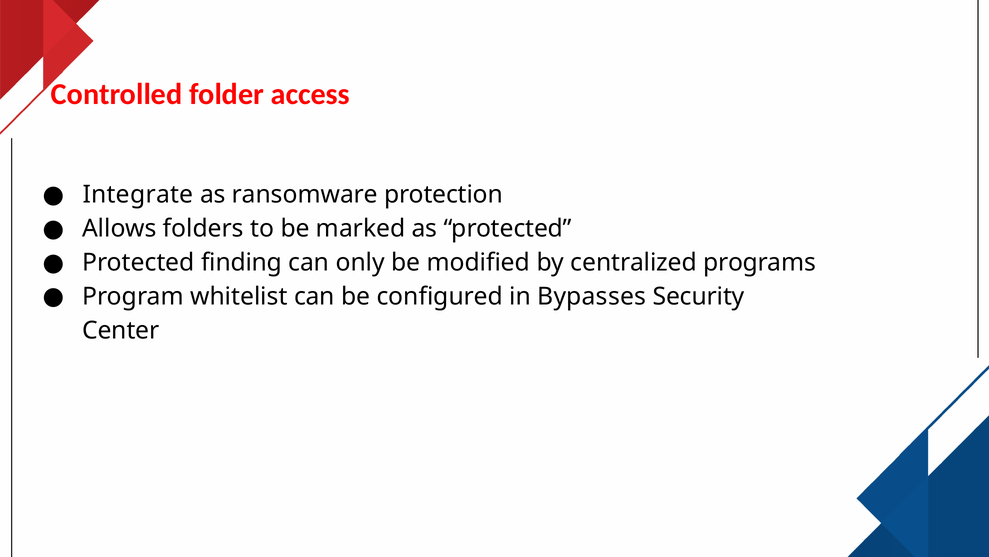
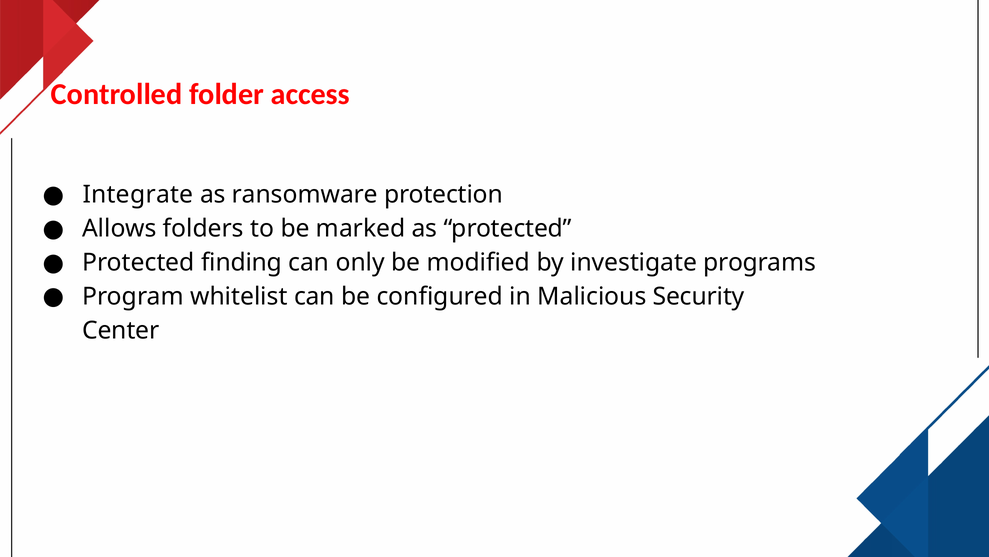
centralized: centralized -> investigate
Bypasses: Bypasses -> Malicious
